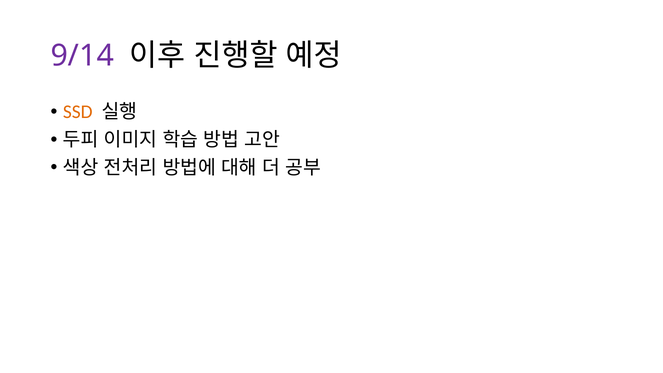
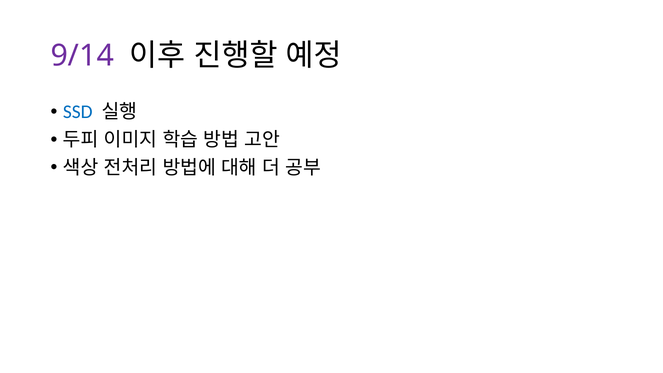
SSD colour: orange -> blue
